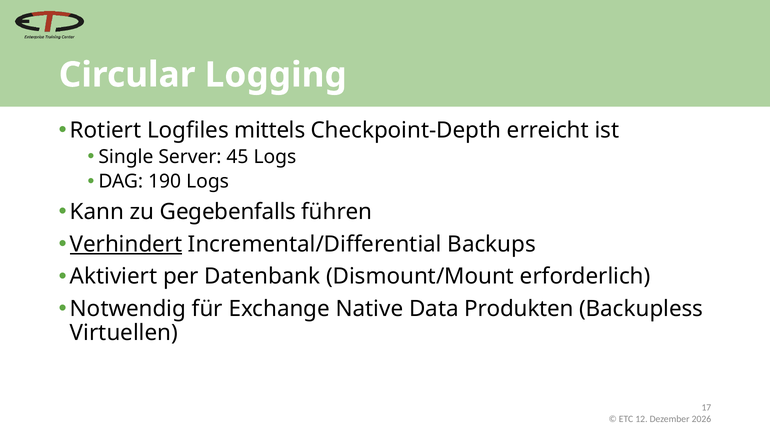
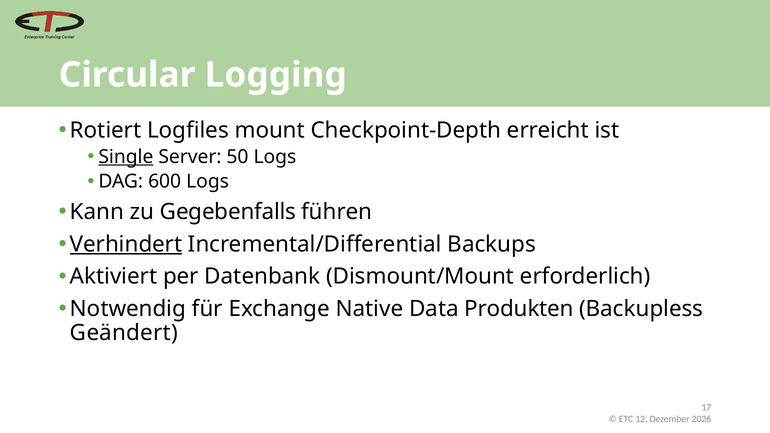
mittels: mittels -> mount
Single underline: none -> present
45: 45 -> 50
190: 190 -> 600
Virtuellen: Virtuellen -> Geändert
